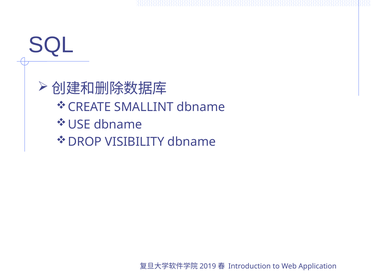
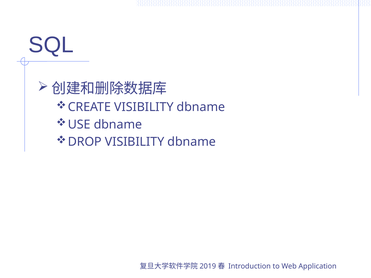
CREATE SMALLINT: SMALLINT -> VISIBILITY
